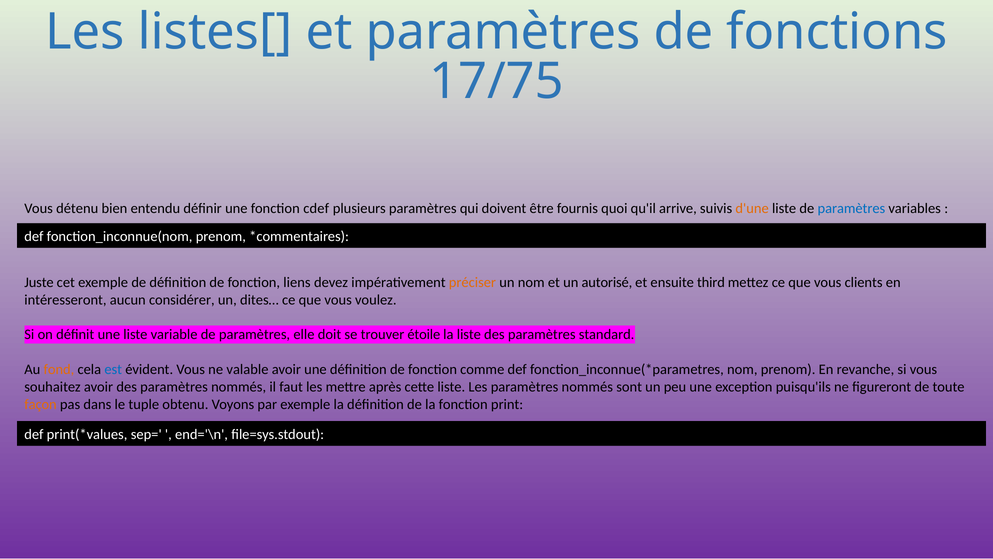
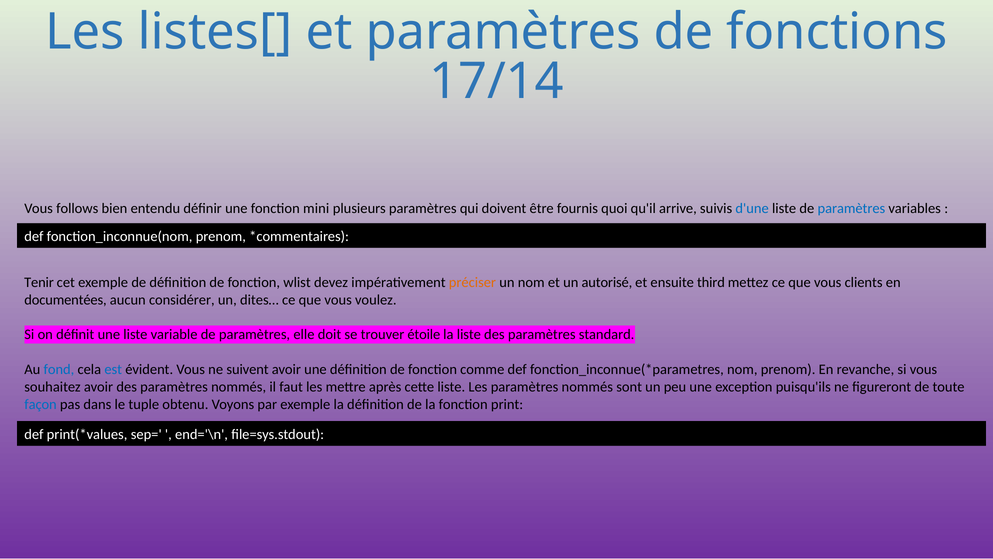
17/75: 17/75 -> 17/14
détenu: détenu -> follows
cdef: cdef -> mini
d'une colour: orange -> blue
Juste: Juste -> Tenir
liens: liens -> wlist
intéresseront: intéresseront -> documentées
fond colour: orange -> blue
valable: valable -> suivent
façon colour: orange -> blue
